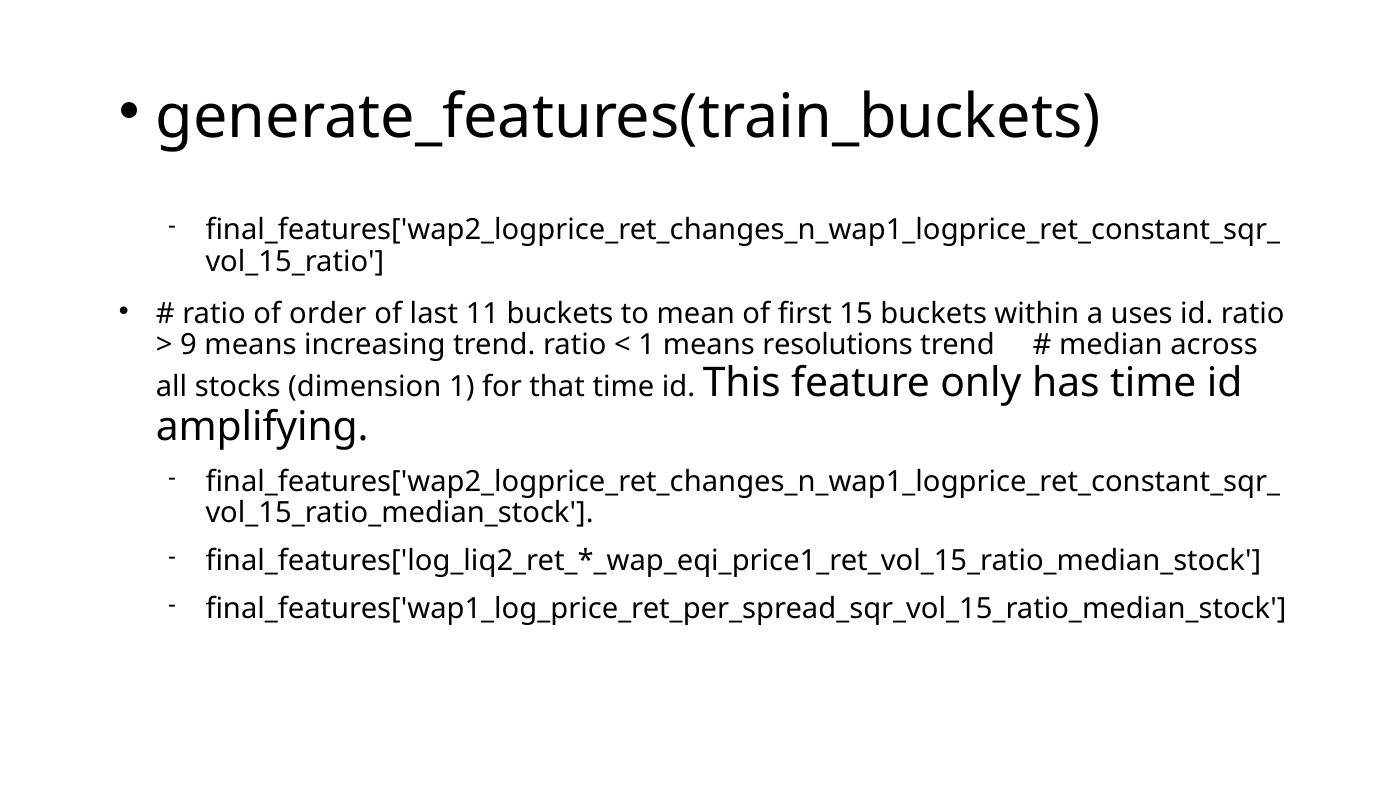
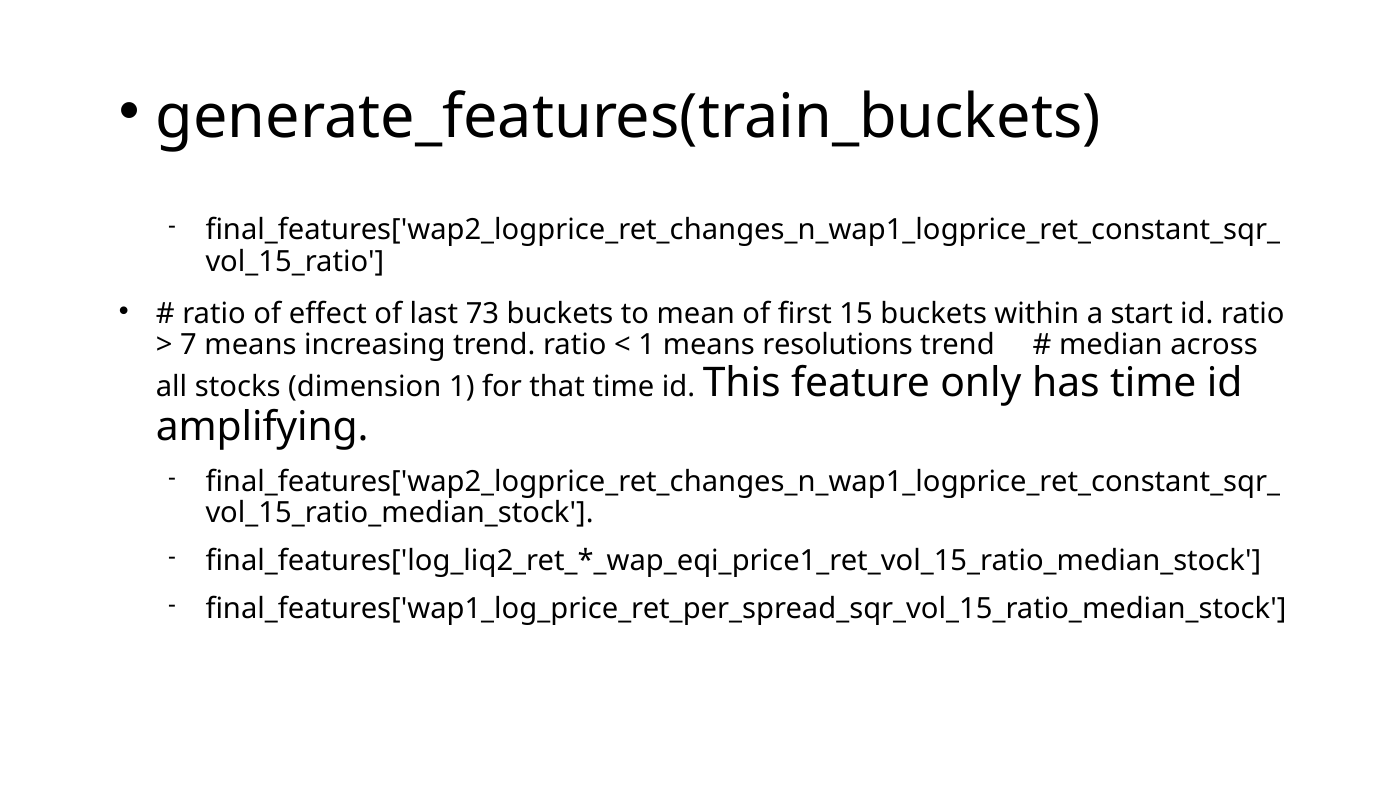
order: order -> effect
11: 11 -> 73
uses: uses -> start
9: 9 -> 7
